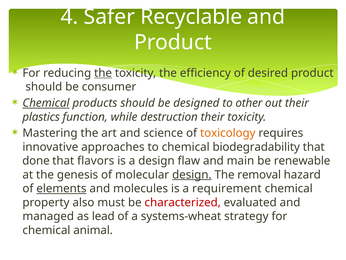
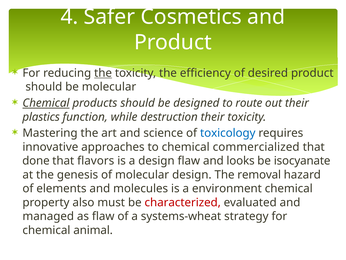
Recyclable: Recyclable -> Cosmetics
be consumer: consumer -> molecular
other: other -> route
toxicology colour: orange -> blue
biodegradability: biodegradability -> commercialized
main: main -> looks
renewable: renewable -> isocyanate
design at (192, 174) underline: present -> none
elements underline: present -> none
requirement: requirement -> environment
as lead: lead -> flaw
